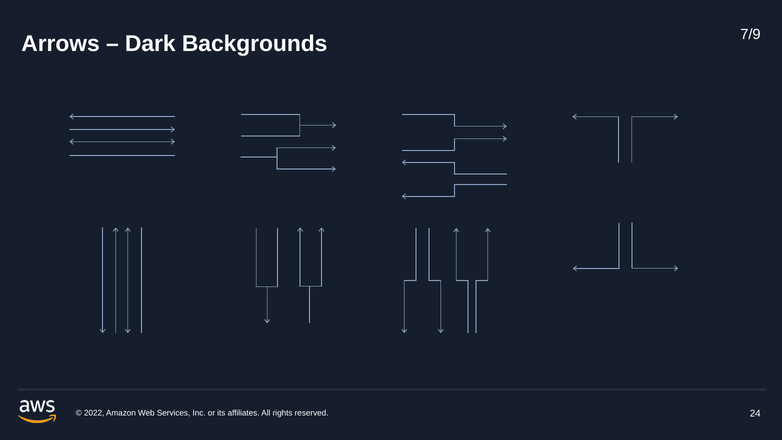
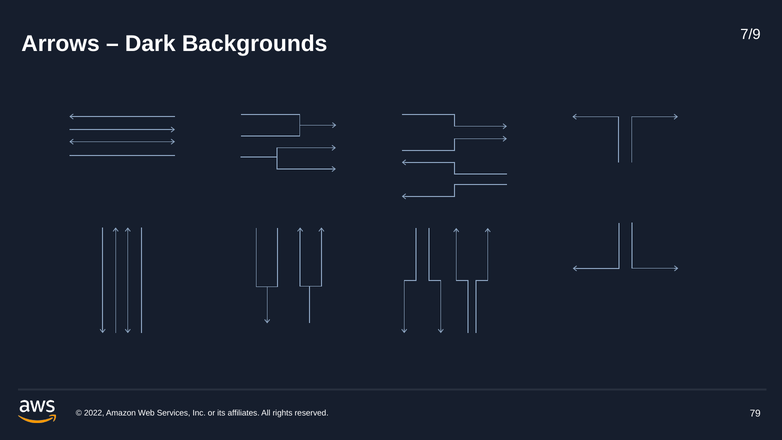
24: 24 -> 79
